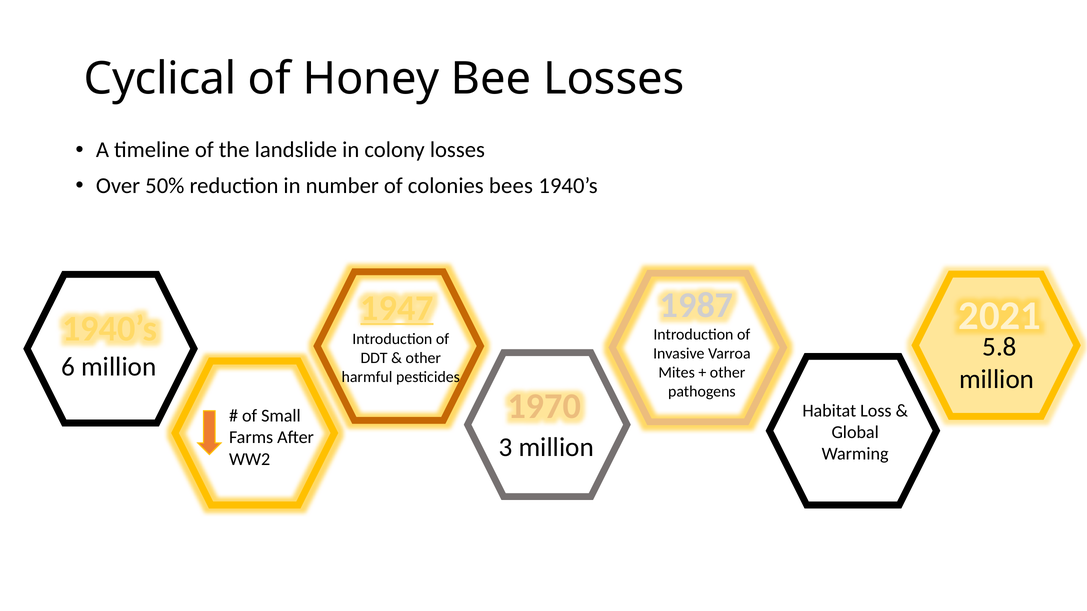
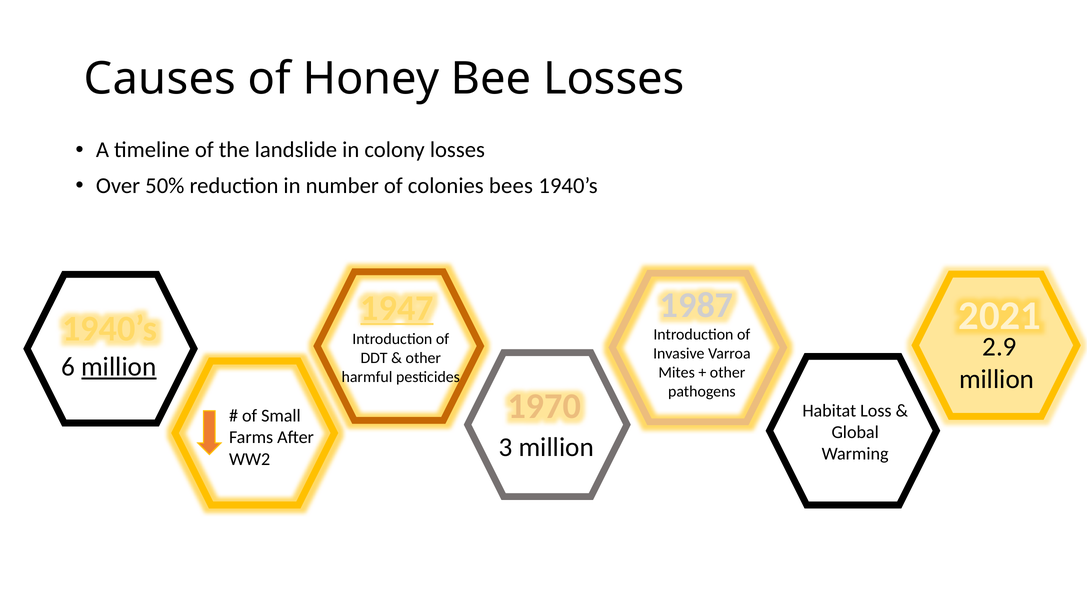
Cyclical: Cyclical -> Causes
5.8: 5.8 -> 2.9
million at (119, 367) underline: none -> present
